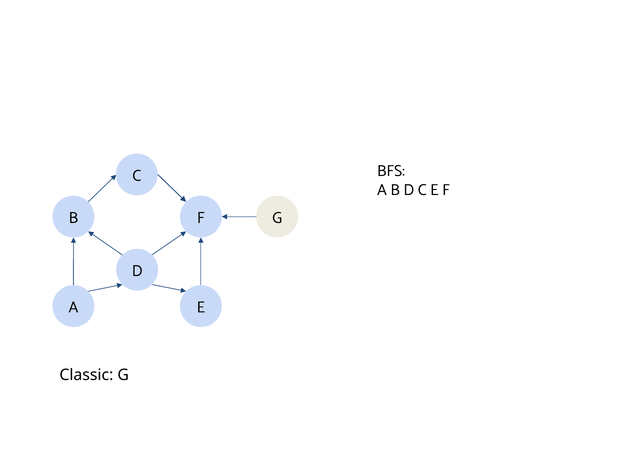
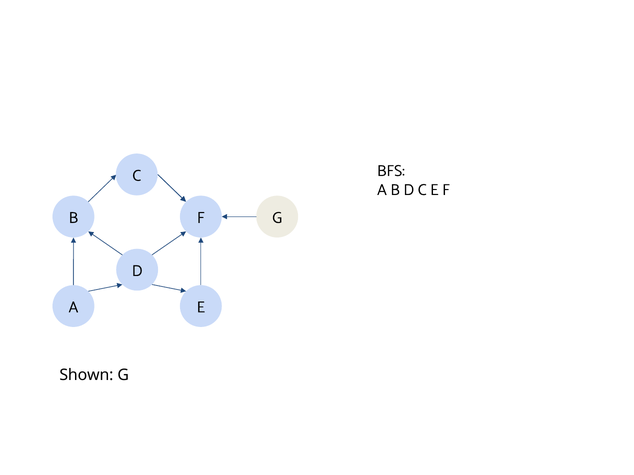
Classic: Classic -> Shown
